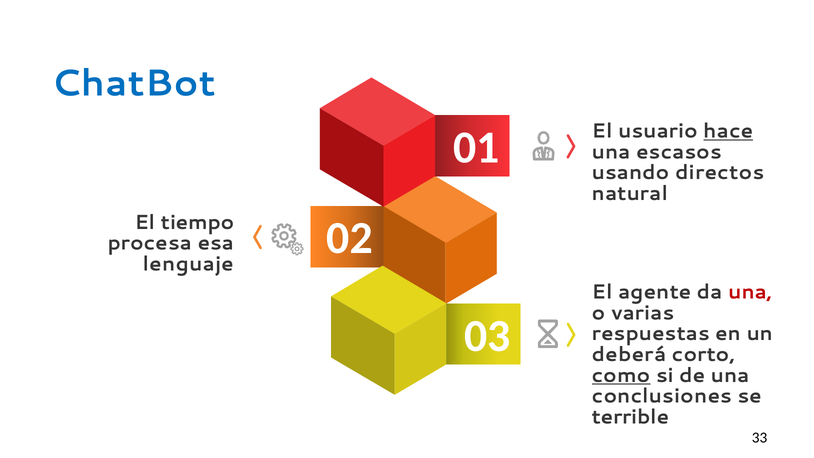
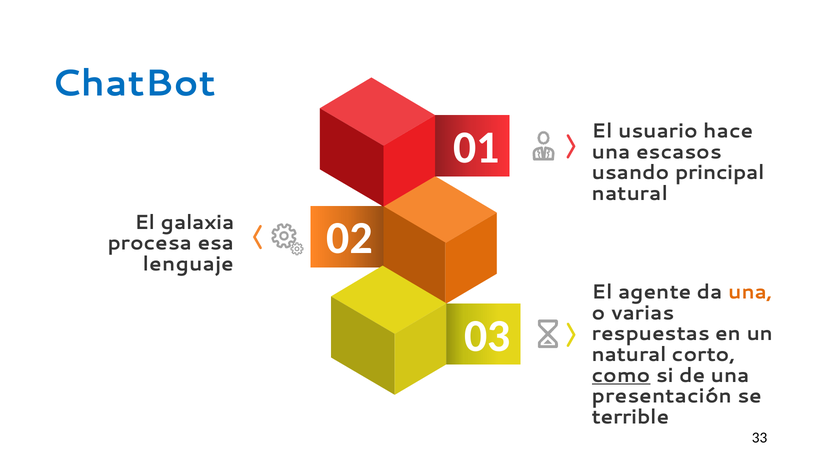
hace underline: present -> none
directos: directos -> principal
tiempo: tiempo -> galaxia
una at (750, 292) colour: red -> orange
deberá at (629, 354): deberá -> natural
conclusiones: conclusiones -> presentación
